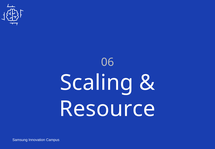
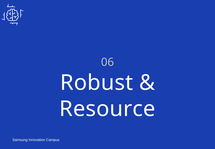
Scaling: Scaling -> Robust
